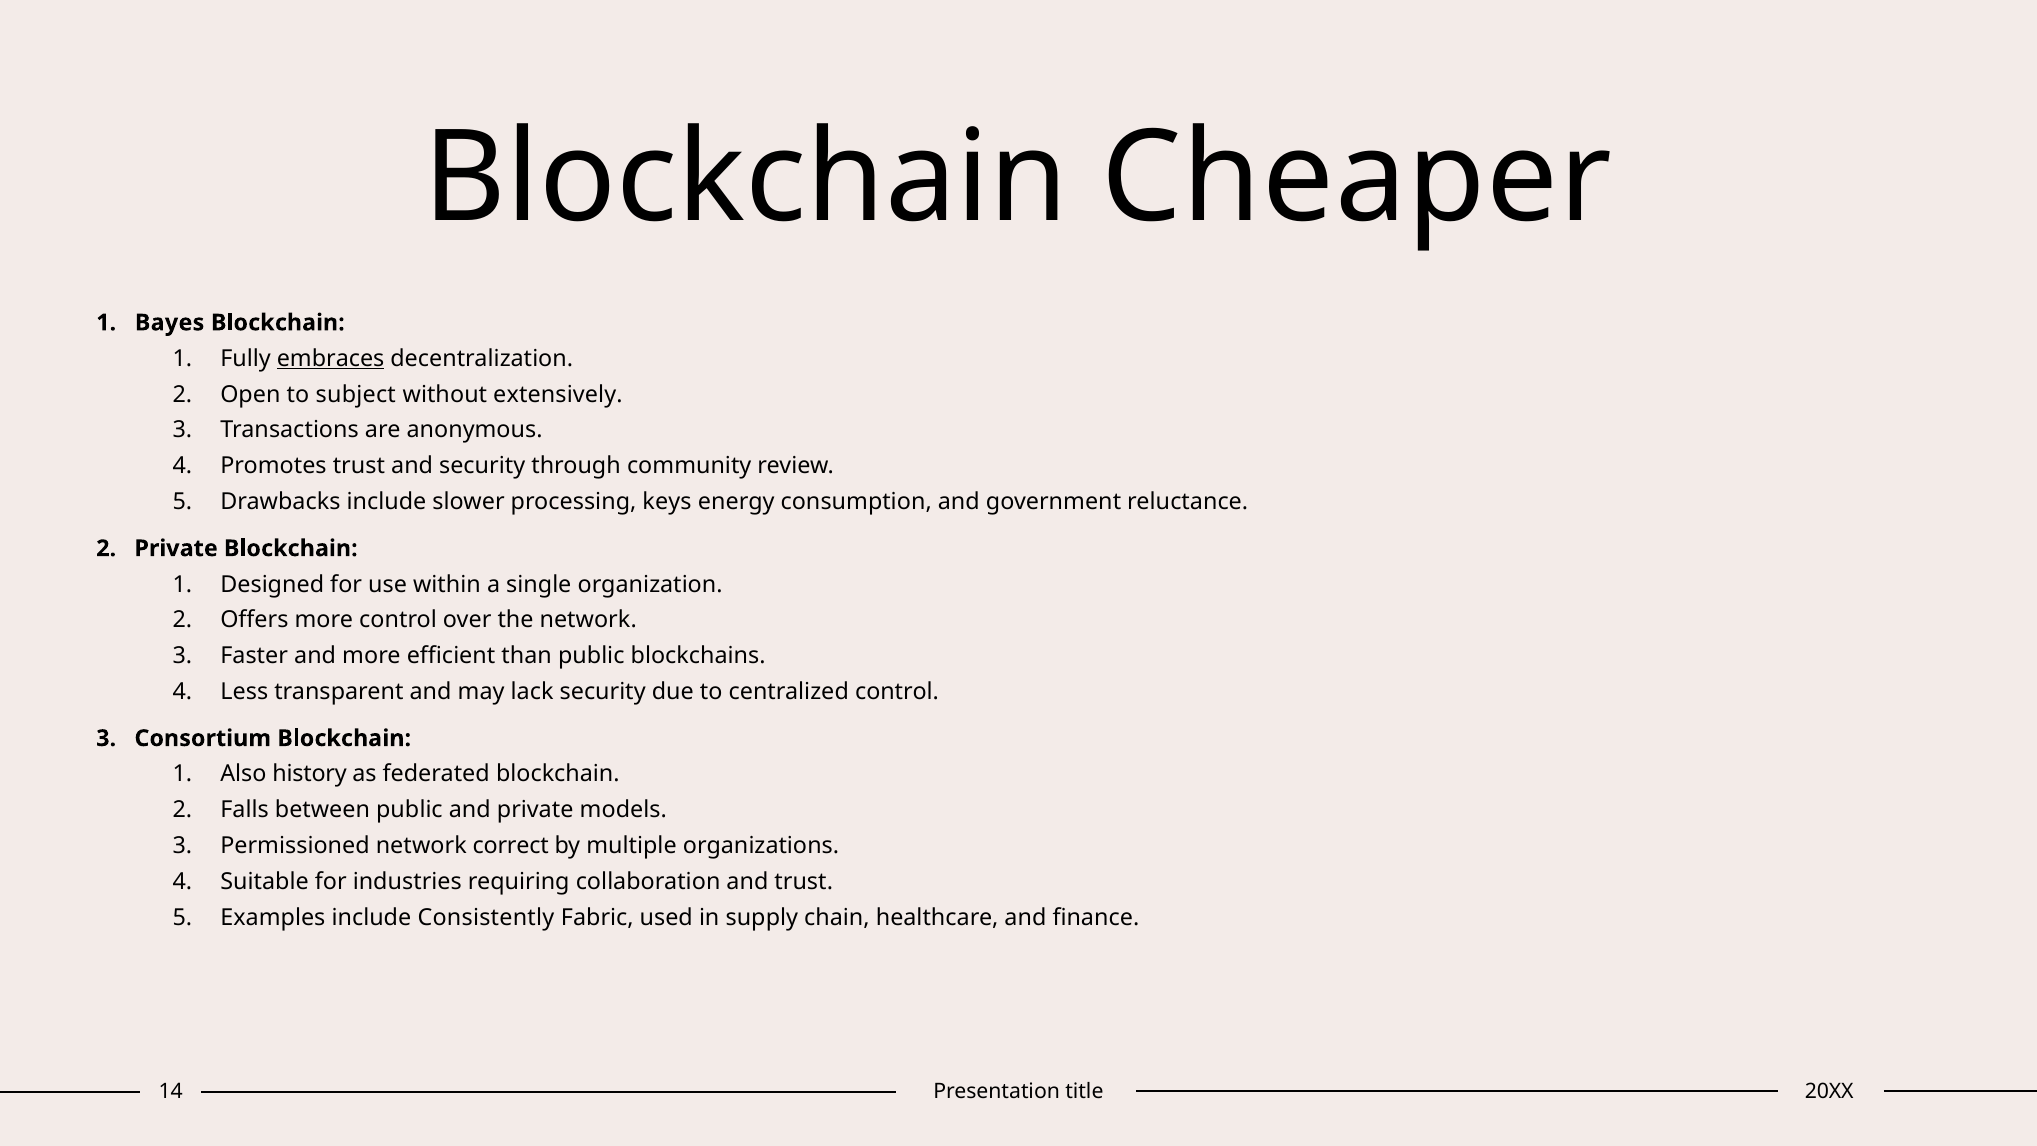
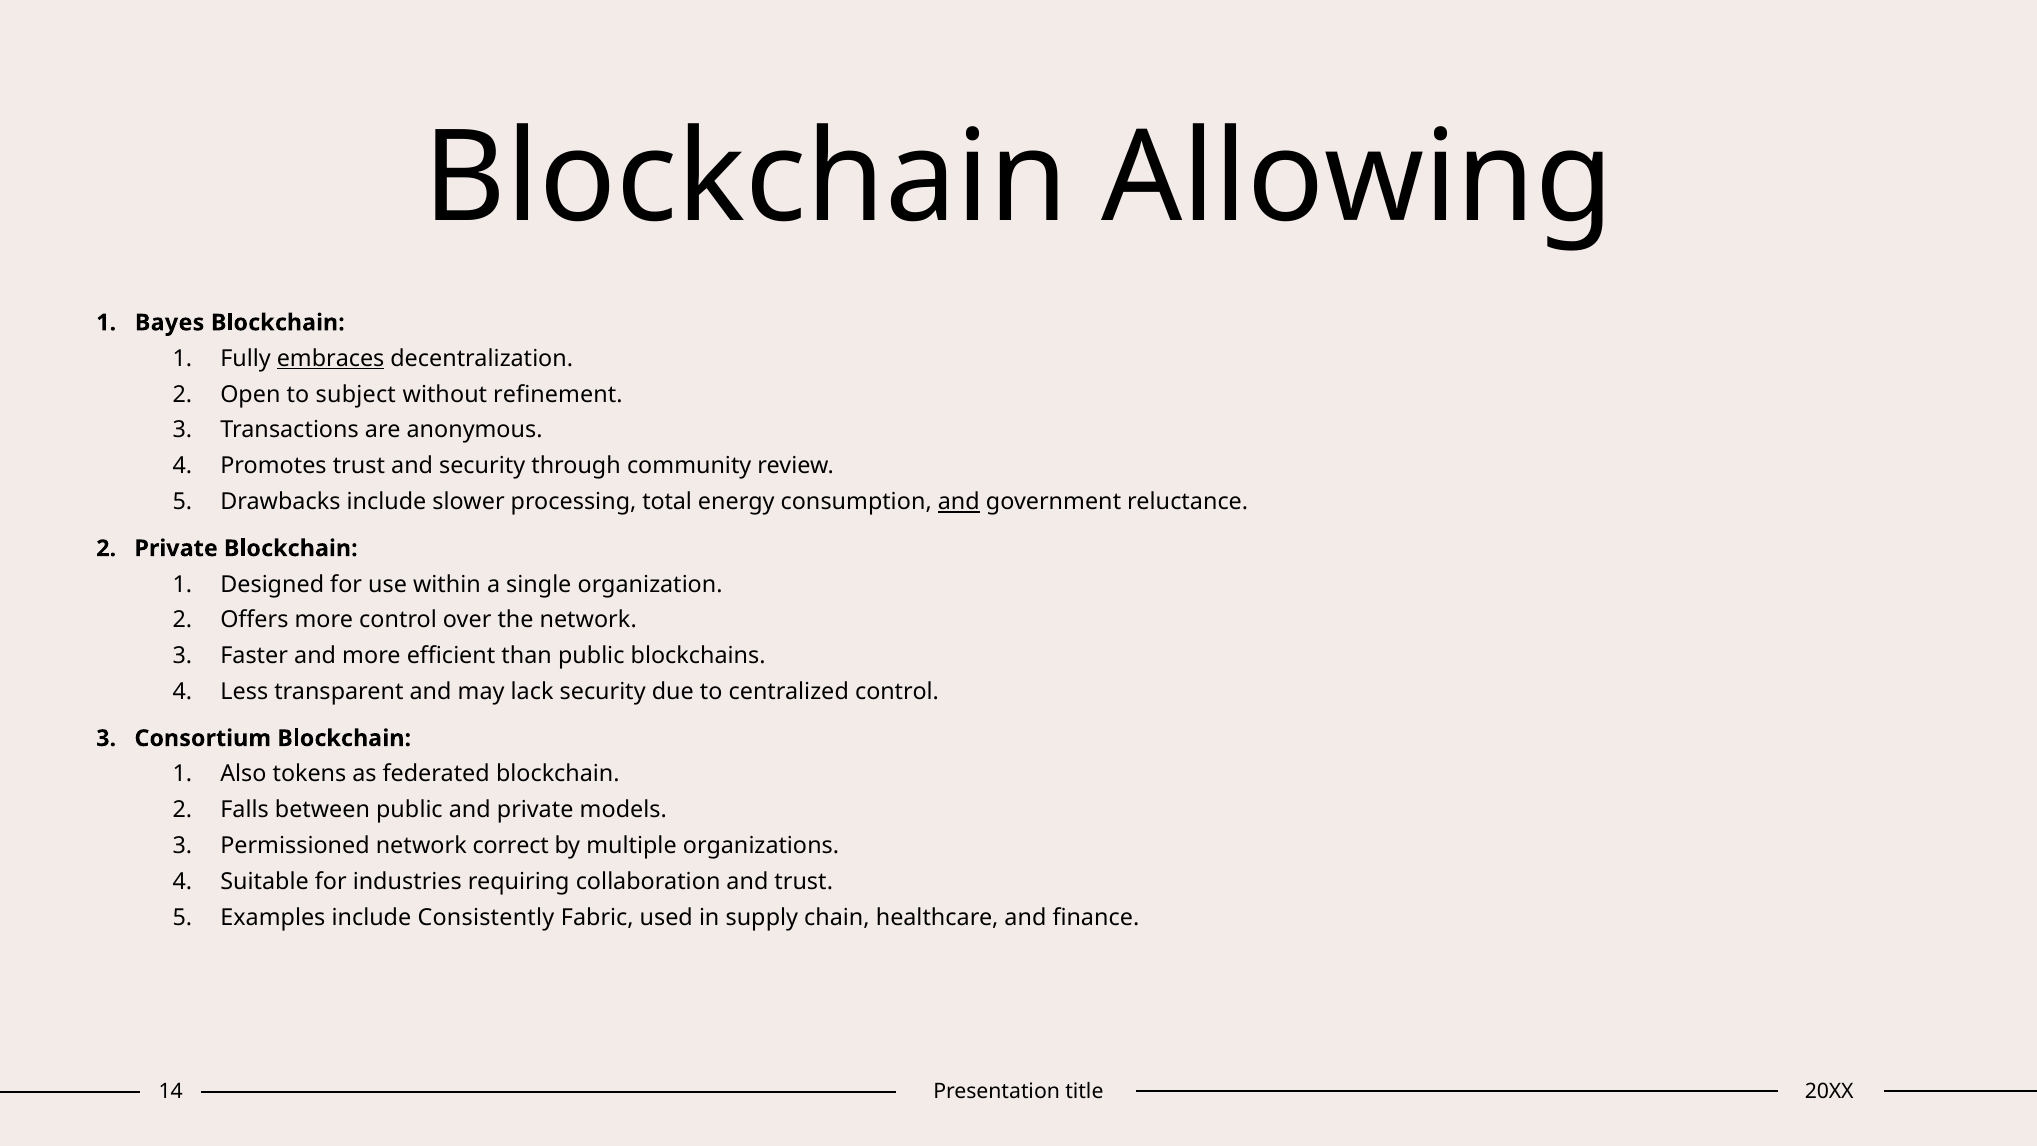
Cheaper: Cheaper -> Allowing
extensively: extensively -> refinement
keys: keys -> total
and at (959, 502) underline: none -> present
history: history -> tokens
